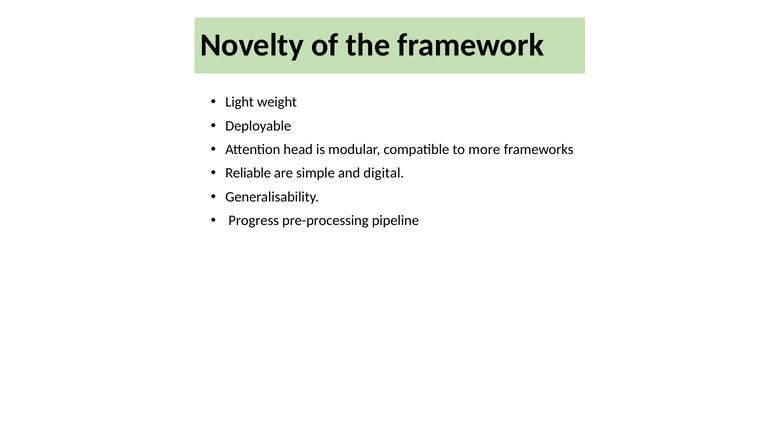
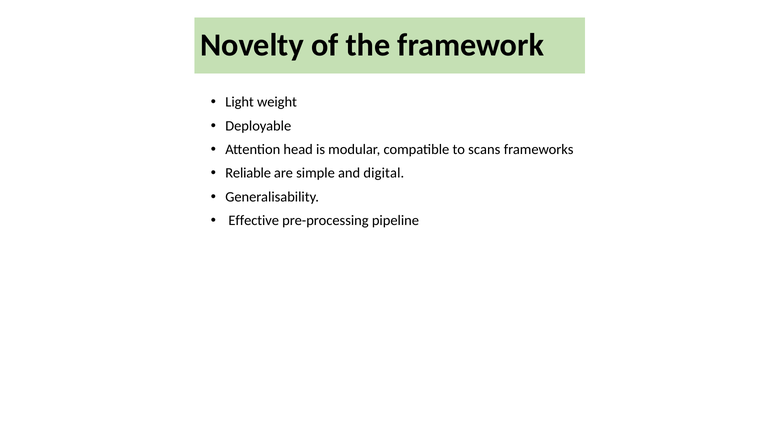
more: more -> scans
Progress: Progress -> Effective
